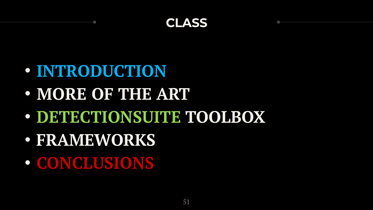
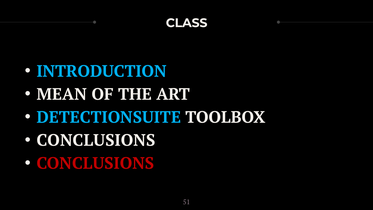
MORE: MORE -> MEAN
DETECTIONSUITE colour: light green -> light blue
FRAMEWORKS at (96, 140): FRAMEWORKS -> CONCLUSIONS
